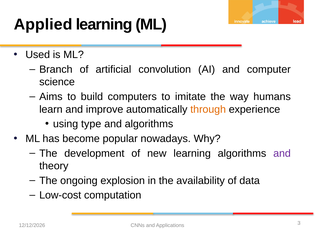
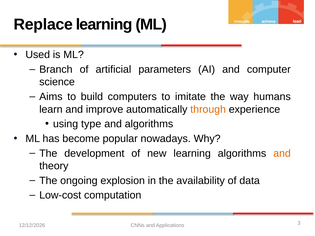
Applied: Applied -> Replace
convolution: convolution -> parameters
and at (282, 154) colour: purple -> orange
